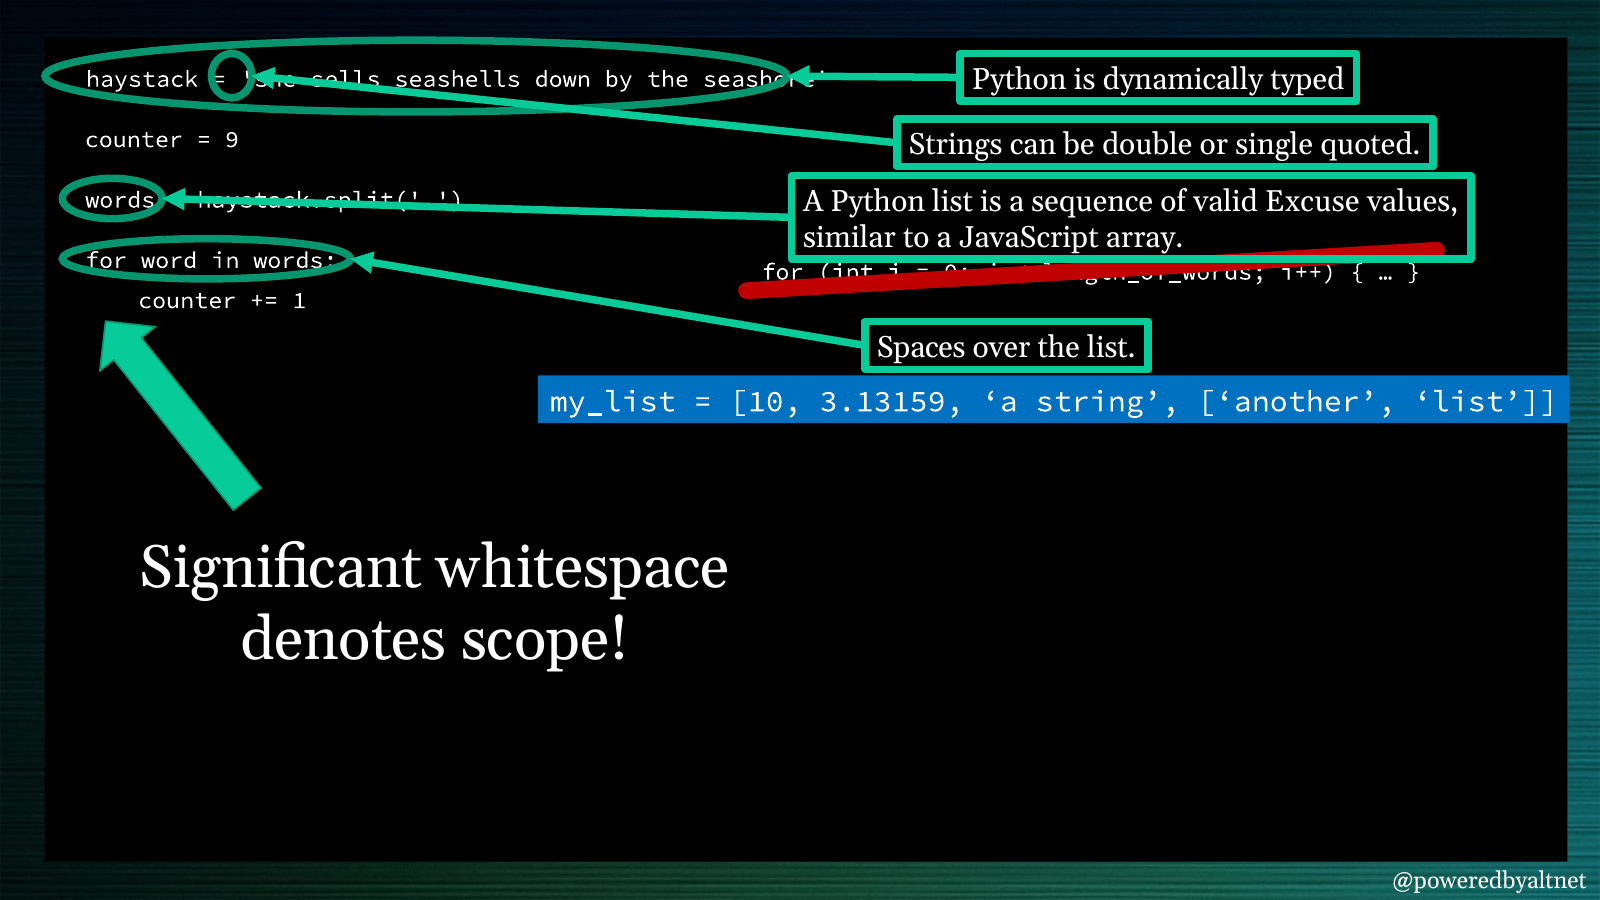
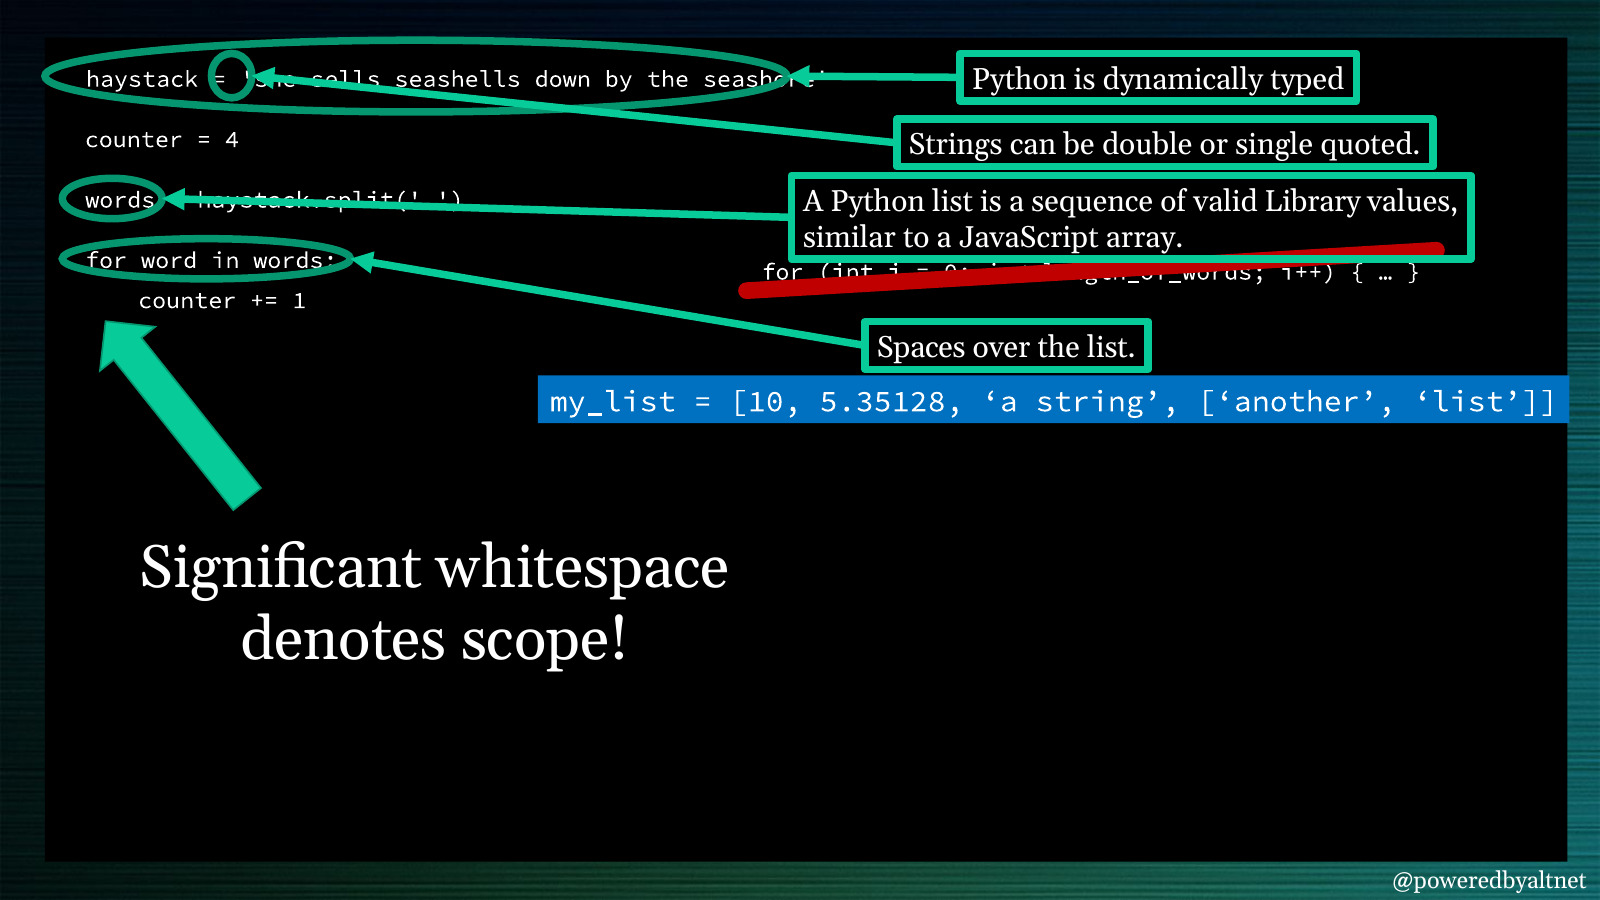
9: 9 -> 4
Excuse: Excuse -> Library
3.13159: 3.13159 -> 5.35128
